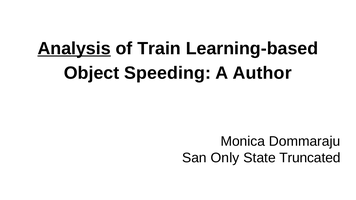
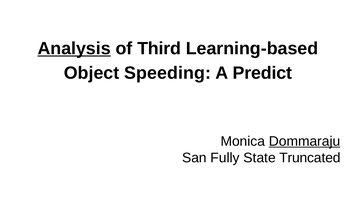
Train: Train -> Third
Author: Author -> Predict
Dommaraju underline: none -> present
Only: Only -> Fully
